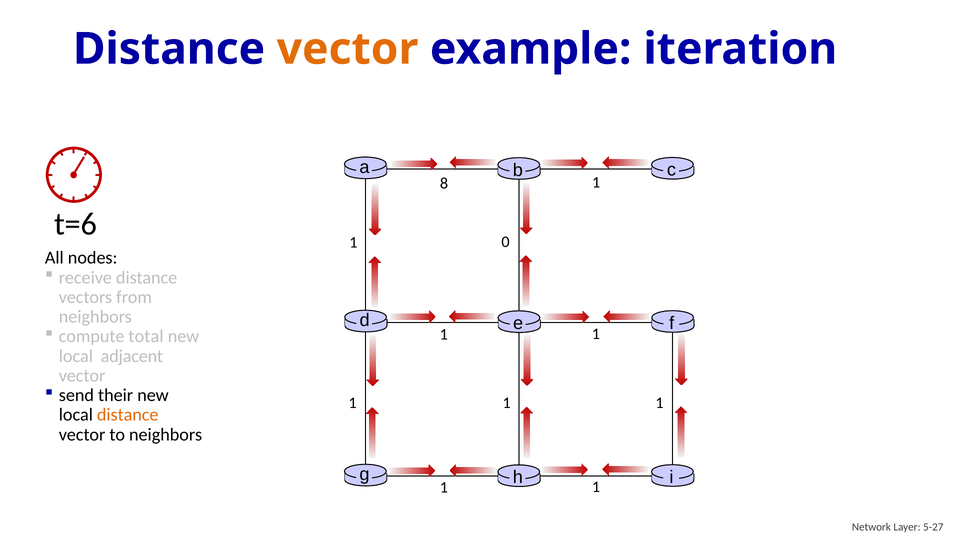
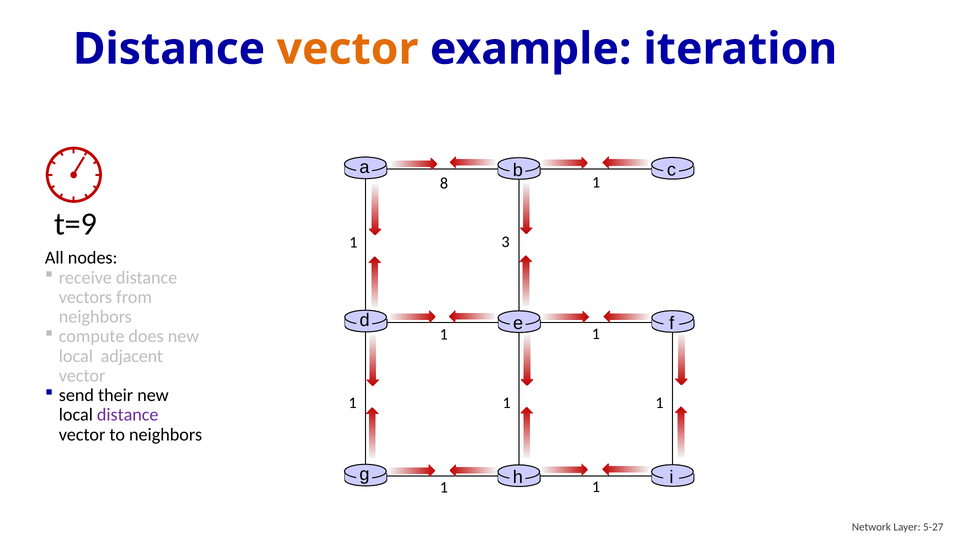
t=6: t=6 -> t=9
0: 0 -> 3
total: total -> does
distance at (128, 415) colour: orange -> purple
